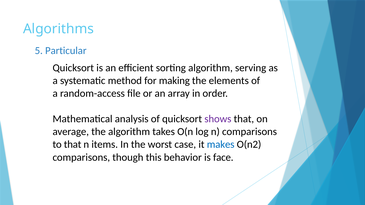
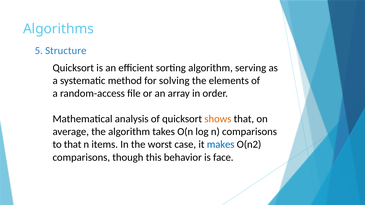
Particular: Particular -> Structure
making: making -> solving
shows colour: purple -> orange
